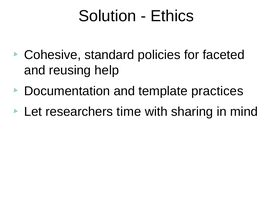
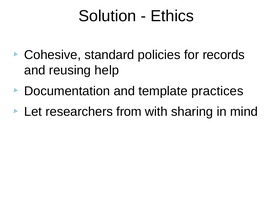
faceted: faceted -> records
time: time -> from
